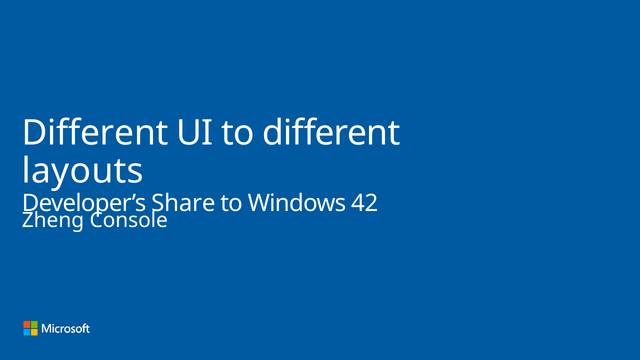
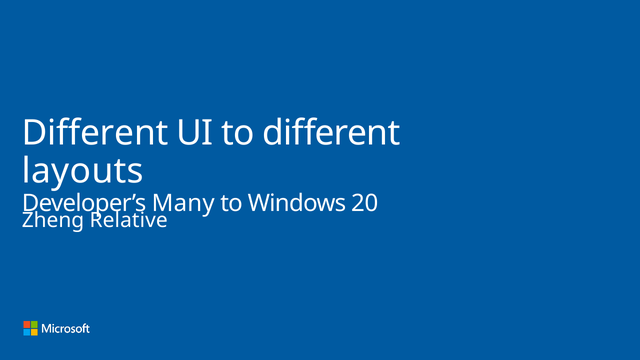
Share: Share -> Many
42: 42 -> 20
Console: Console -> Relative
